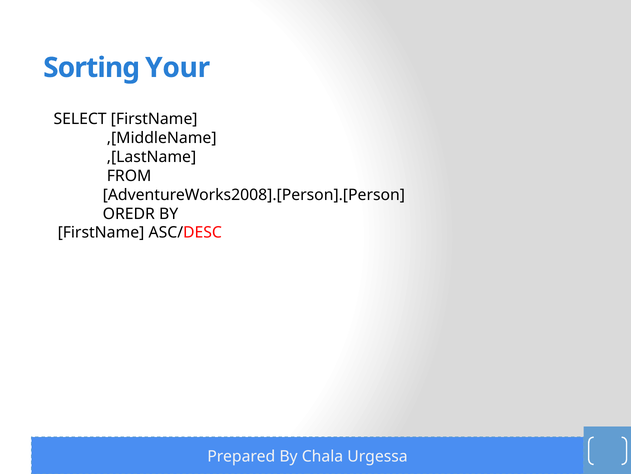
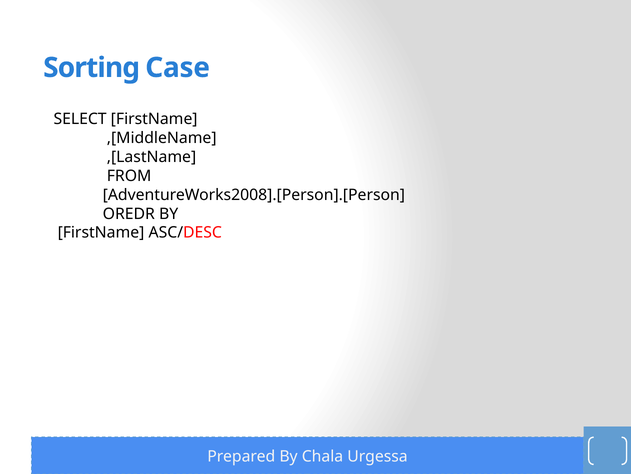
Your: Your -> Case
